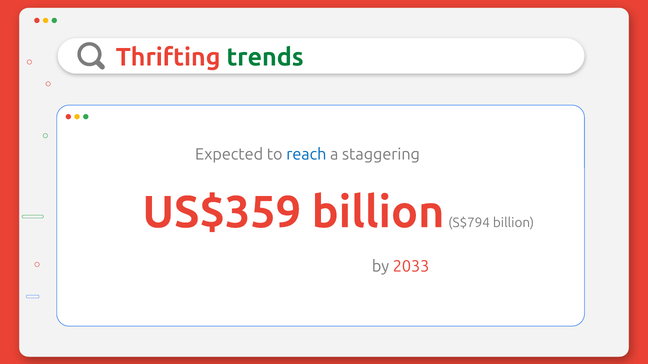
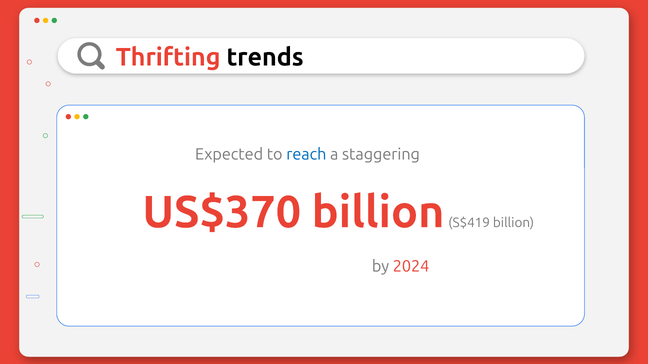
trends colour: green -> black
US$359: US$359 -> US$370
S$794: S$794 -> S$419
2033: 2033 -> 2024
